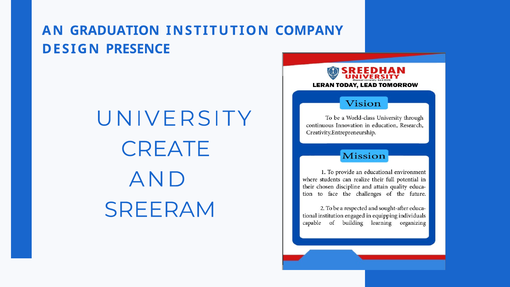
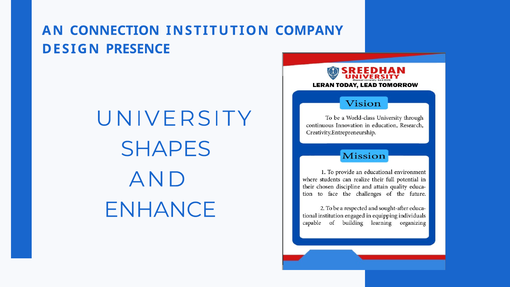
GRADUATION: GRADUATION -> CONNECTION
CREATE: CREATE -> SHAPES
SREERAM: SREERAM -> ENHANCE
